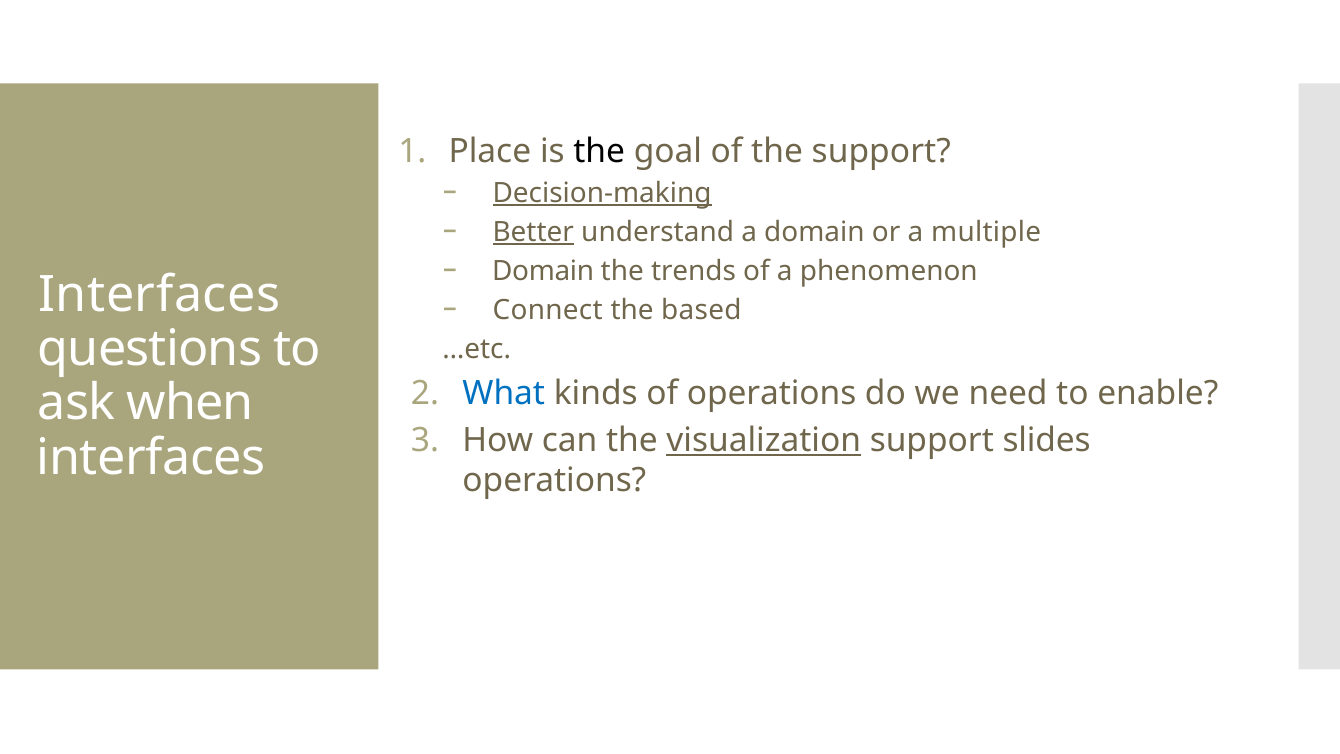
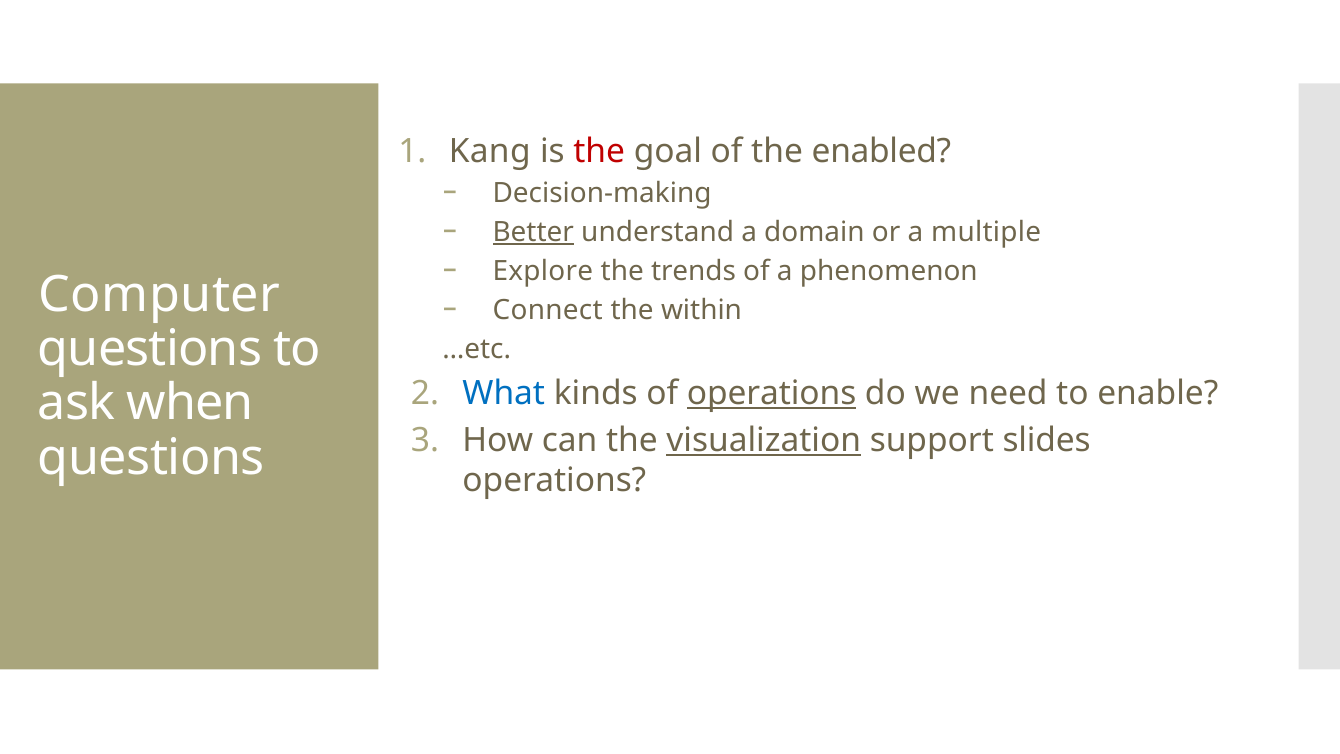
Place: Place -> Kang
the at (599, 151) colour: black -> red
the support: support -> enabled
Decision-making underline: present -> none
Domain at (543, 271): Domain -> Explore
Interfaces at (159, 295): Interfaces -> Computer
based: based -> within
operations at (772, 393) underline: none -> present
interfaces at (151, 457): interfaces -> questions
